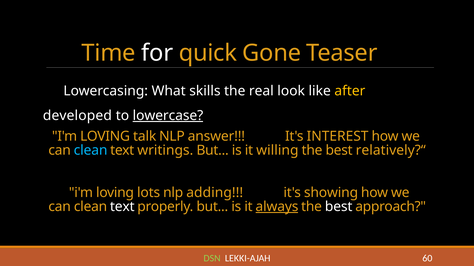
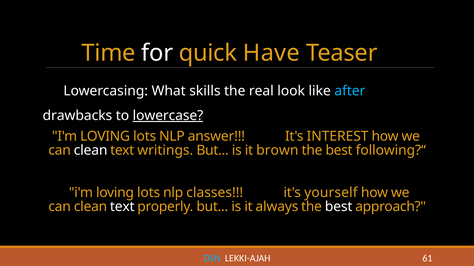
Gone: Gone -> Have
after colour: yellow -> light blue
developed: developed -> drawbacks
talk at (145, 137): talk -> lots
clean at (91, 151) colour: light blue -> white
willing: willing -> brown
relatively?“: relatively?“ -> following?“
adding: adding -> classes
showing: showing -> yourself
always underline: present -> none
DSN colour: light green -> light blue
60: 60 -> 61
